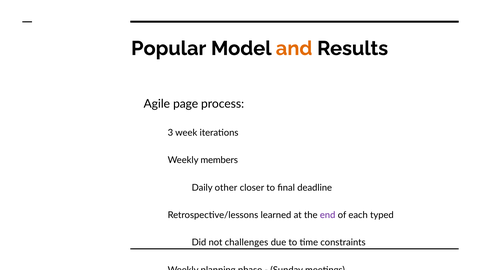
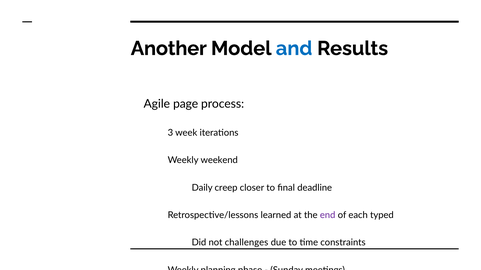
Popular: Popular -> Another
and at (294, 49) colour: orange -> blue
members: members -> weekend
other: other -> creep
